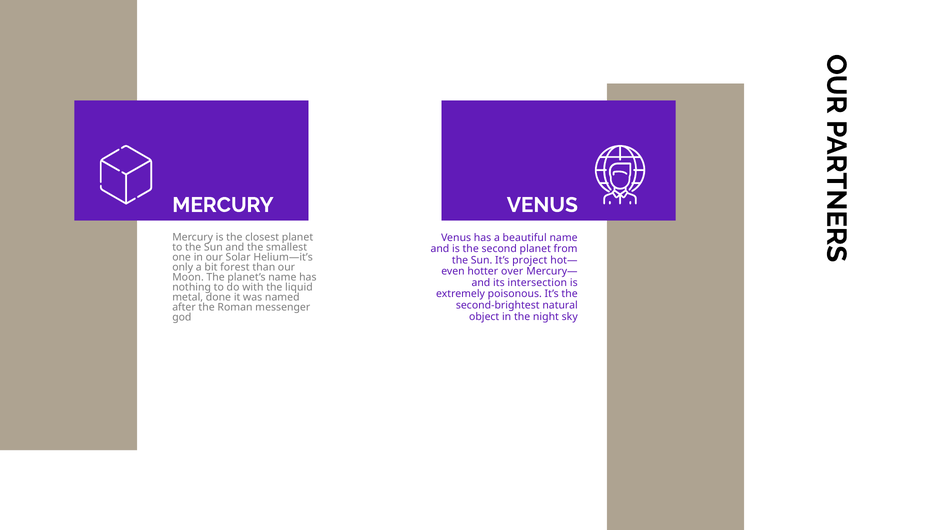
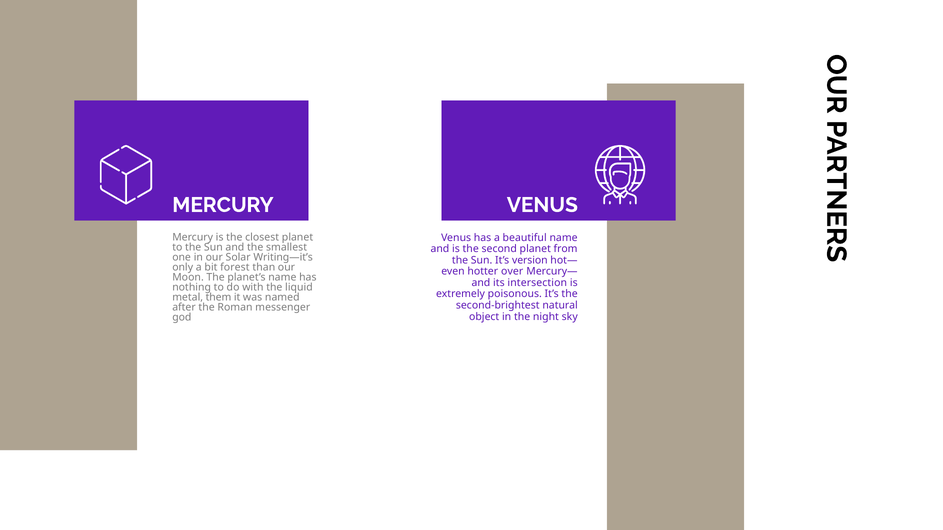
Helium—it’s: Helium—it’s -> Writing—it’s
project: project -> version
done: done -> them
